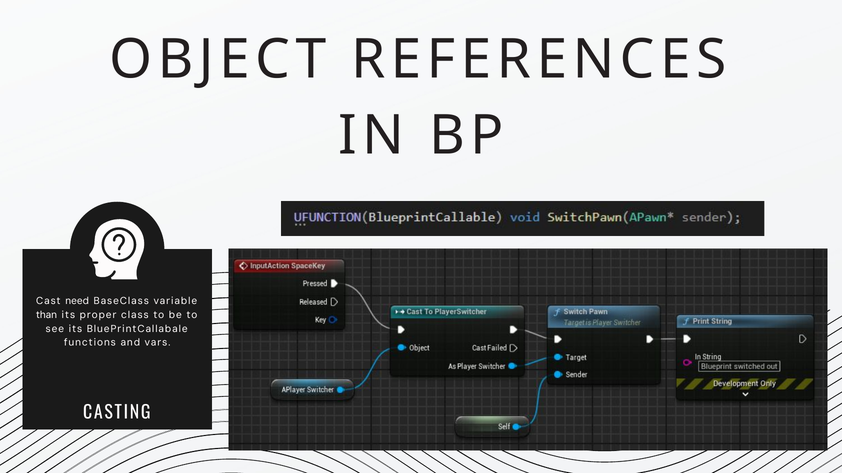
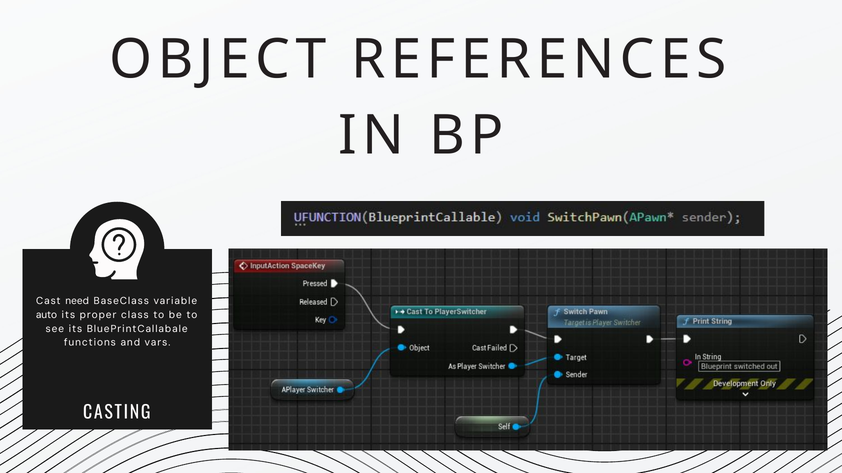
than: than -> auto
